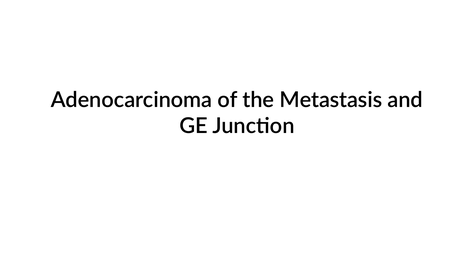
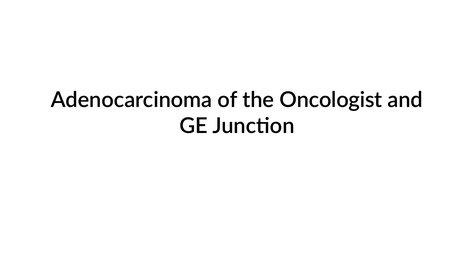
Metastasis: Metastasis -> Oncologist
